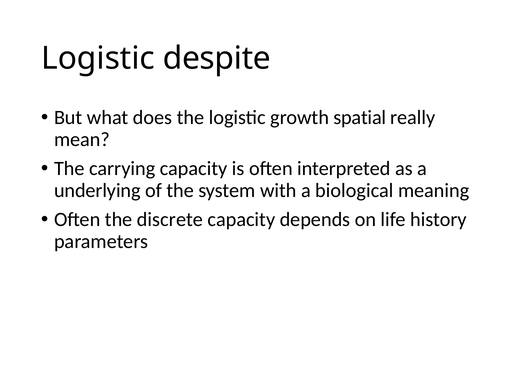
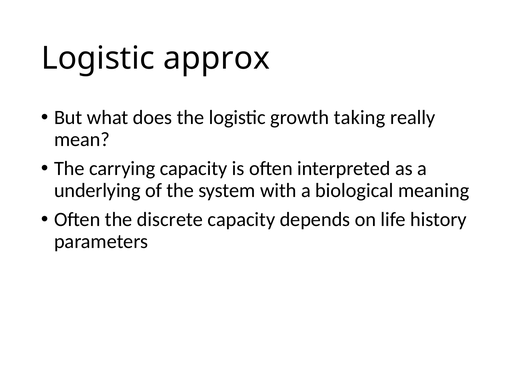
despite: despite -> approx
spatial: spatial -> taking
